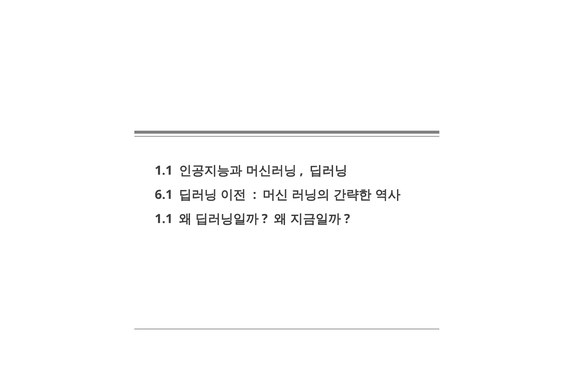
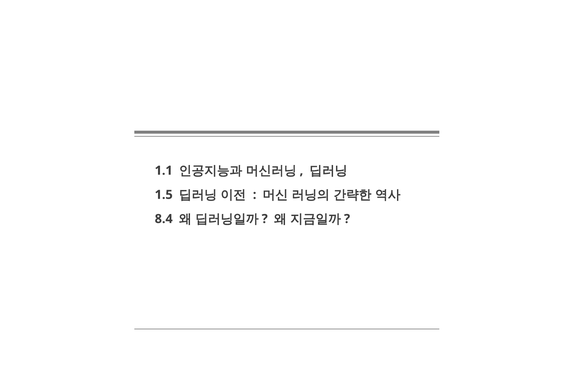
6.1: 6.1 -> 1.5
1.1 at (164, 219): 1.1 -> 8.4
